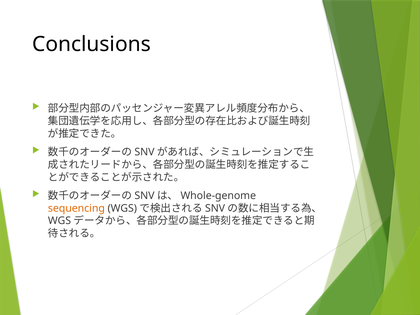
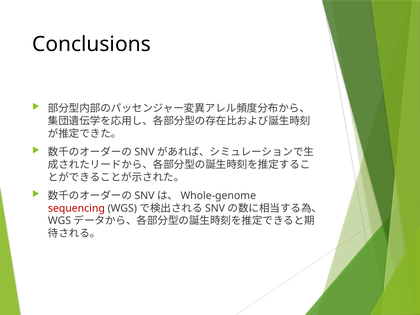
sequencing colour: orange -> red
